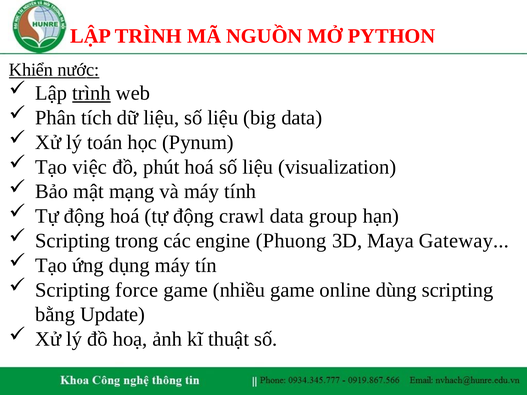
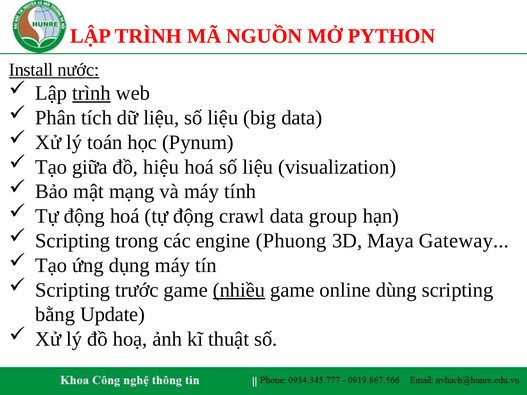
Khiển: Khiển -> Install
việc: việc -> giữa
phút: phút -> hiệu
force: force -> trước
nhiều underline: none -> present
